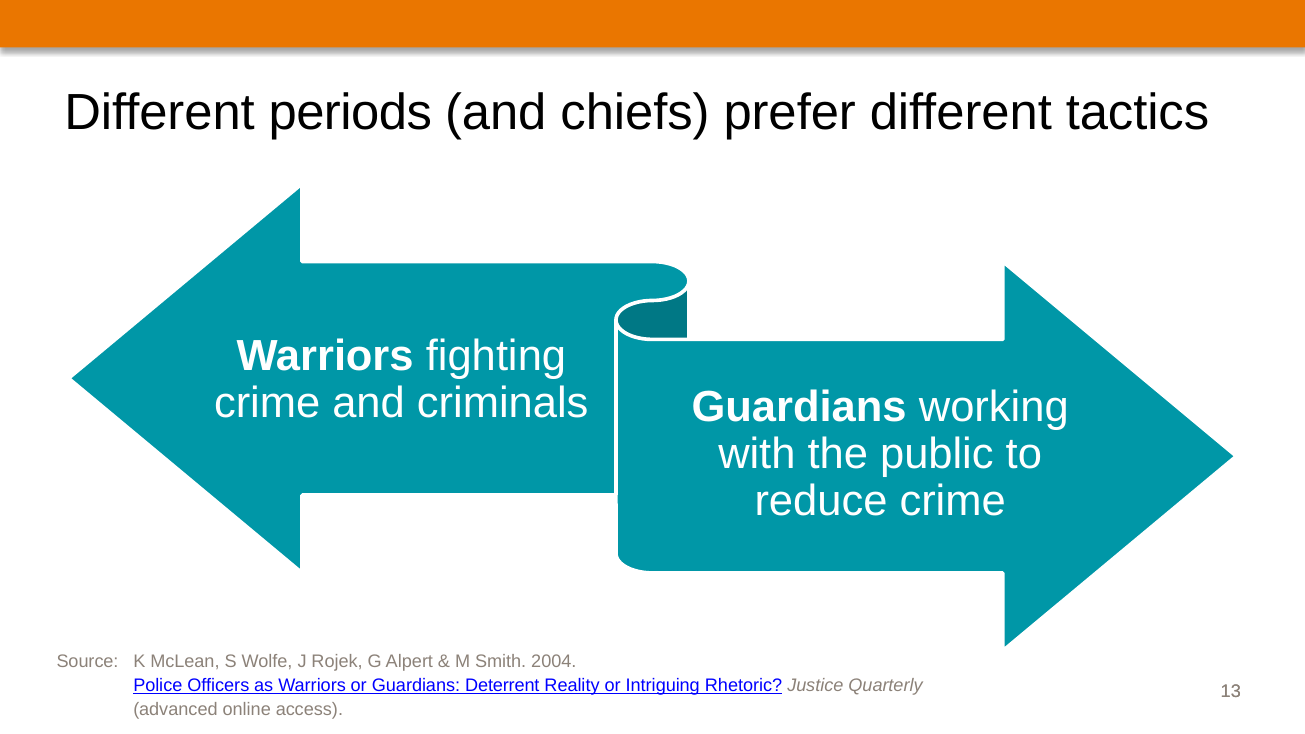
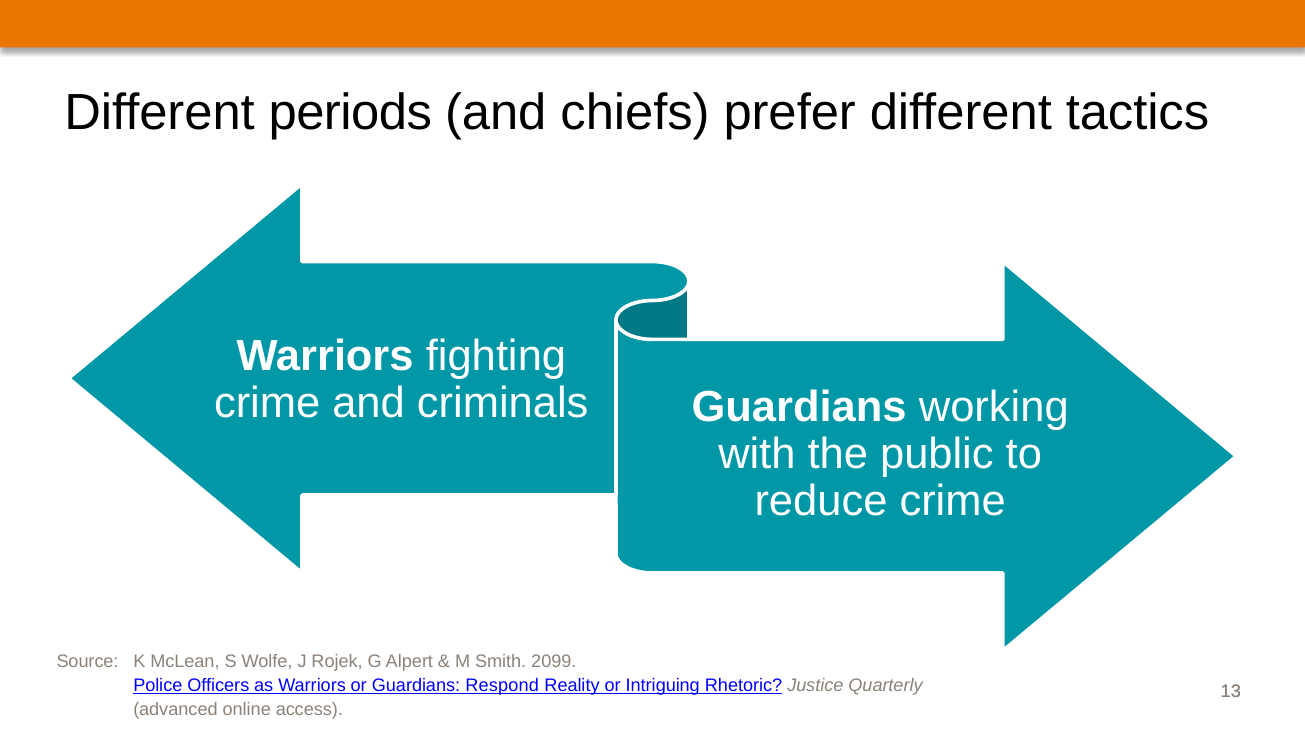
2004: 2004 -> 2099
Deterrent: Deterrent -> Respond
